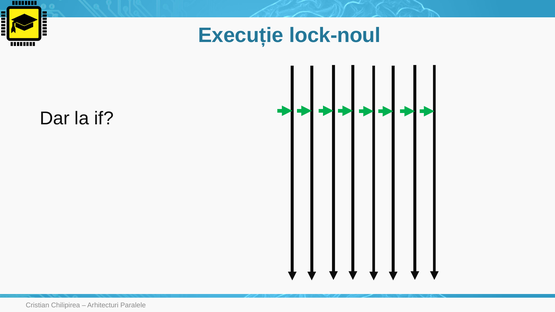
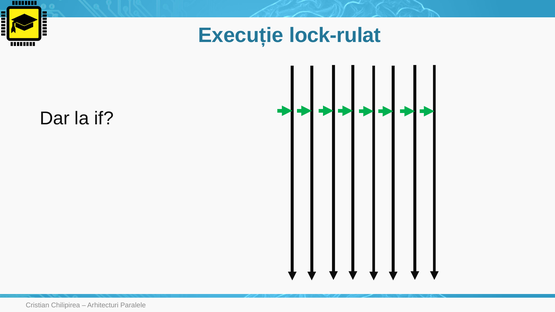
lock-noul: lock-noul -> lock-rulat
